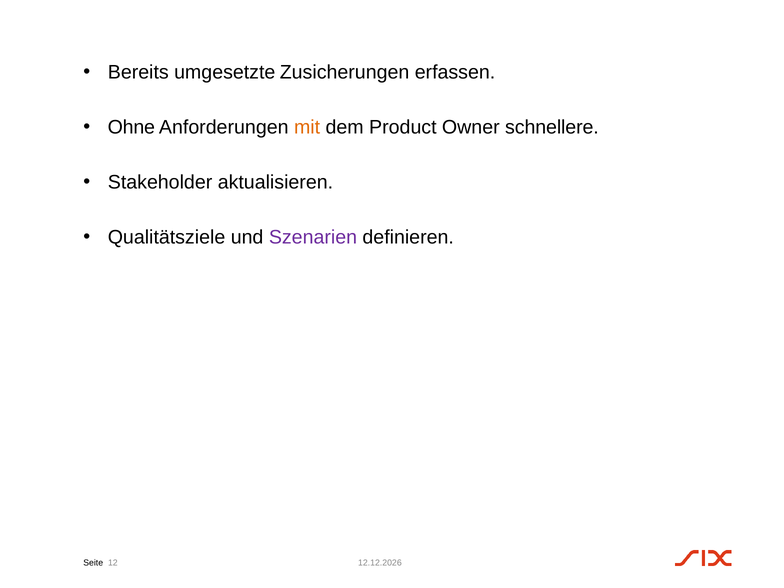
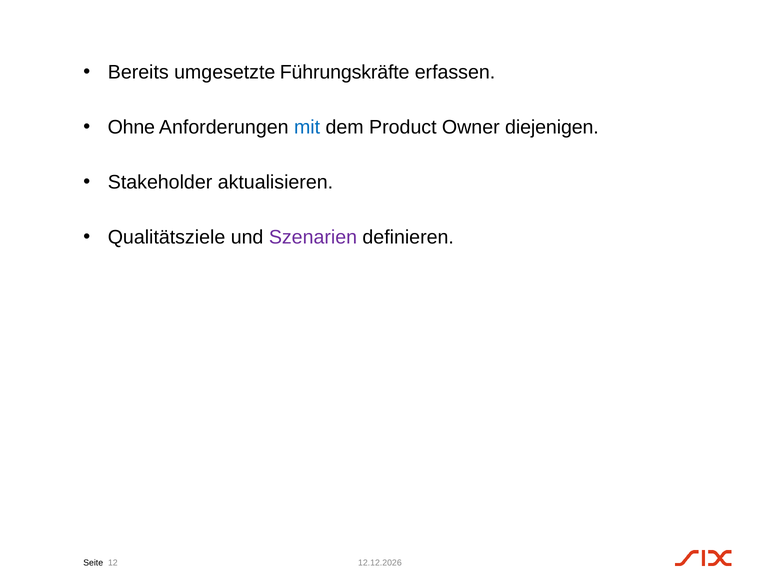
Zusicherungen: Zusicherungen -> Führungskräfte
mit colour: orange -> blue
schnellere: schnellere -> diejenigen
